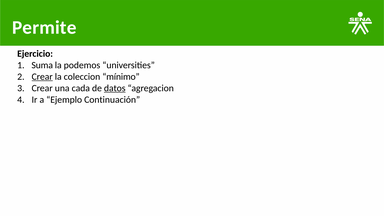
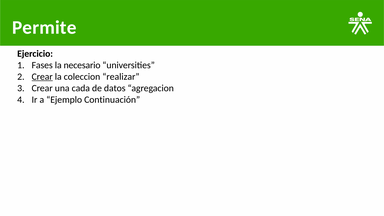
Suma: Suma -> Fases
podemos: podemos -> necesario
mínimo: mínimo -> realizar
datos underline: present -> none
